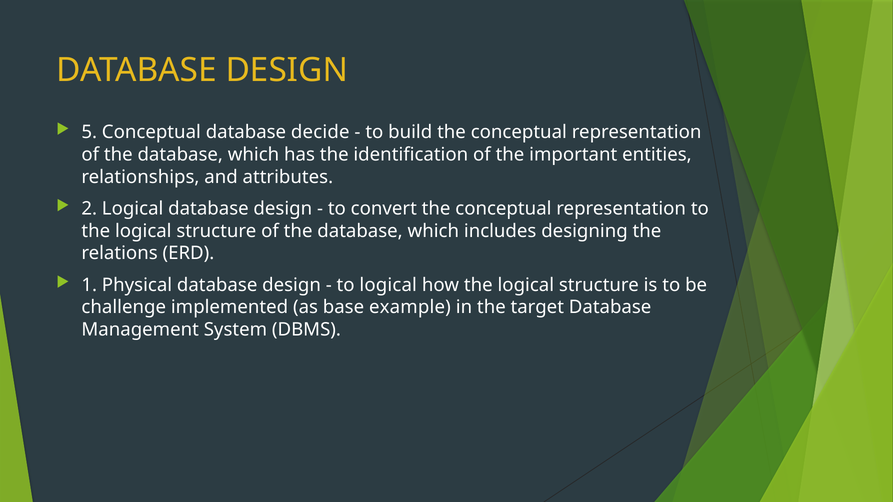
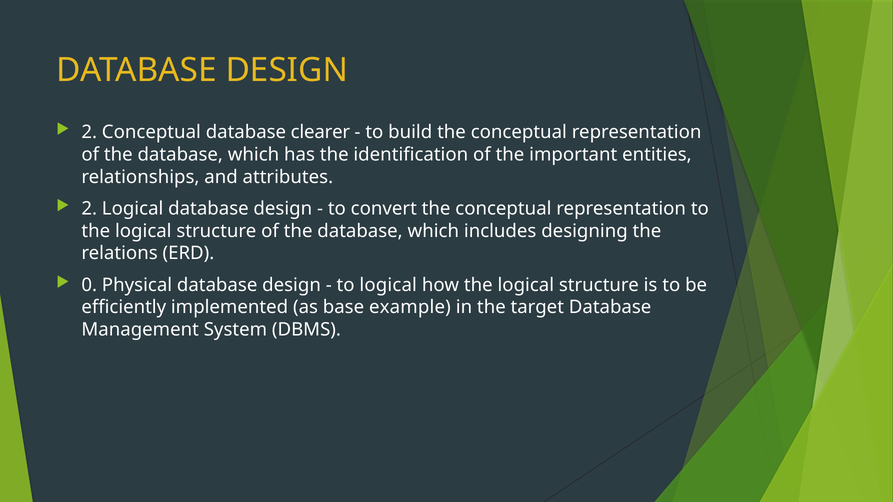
5 at (89, 132): 5 -> 2
decide: decide -> clearer
1: 1 -> 0
challenge: challenge -> efficiently
